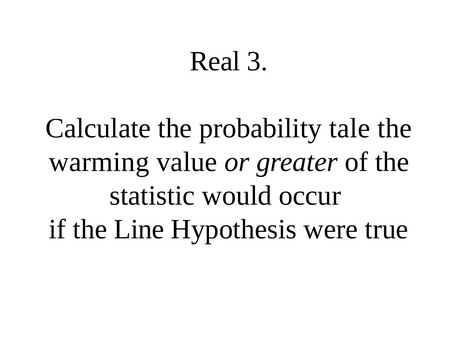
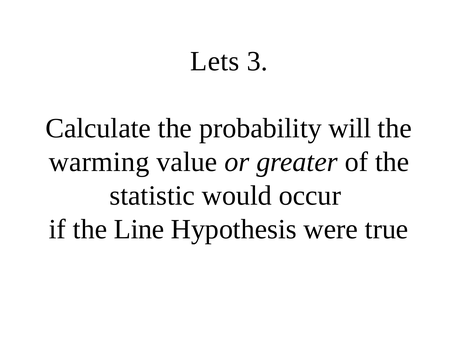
Real: Real -> Lets
tale: tale -> will
